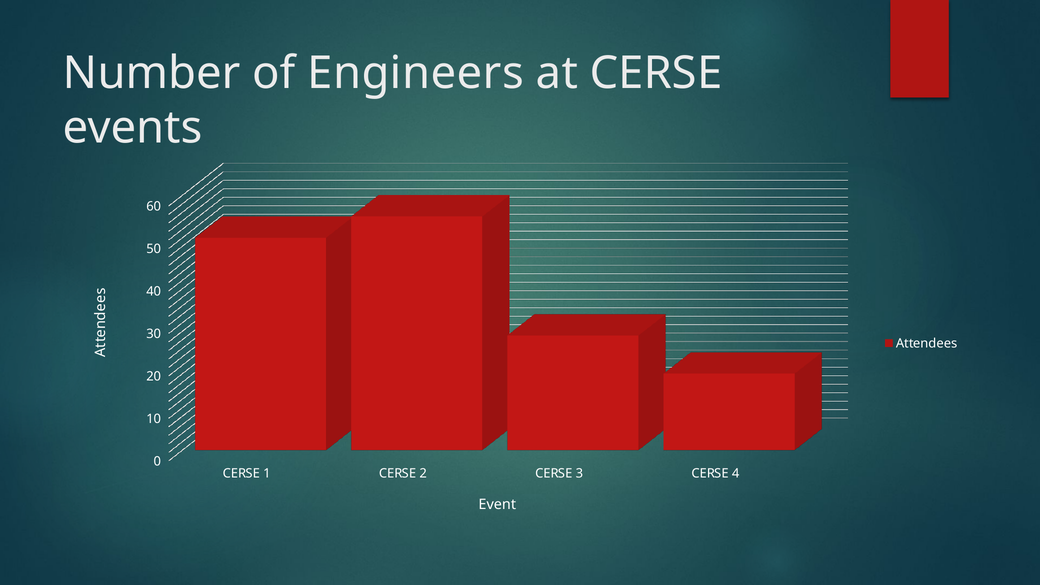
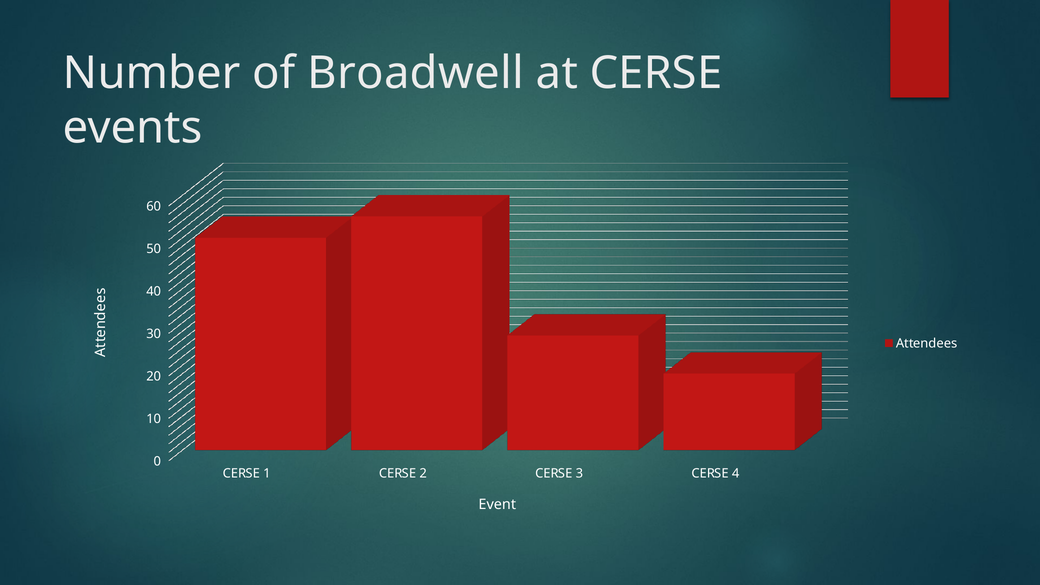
Engineers: Engineers -> Broadwell
